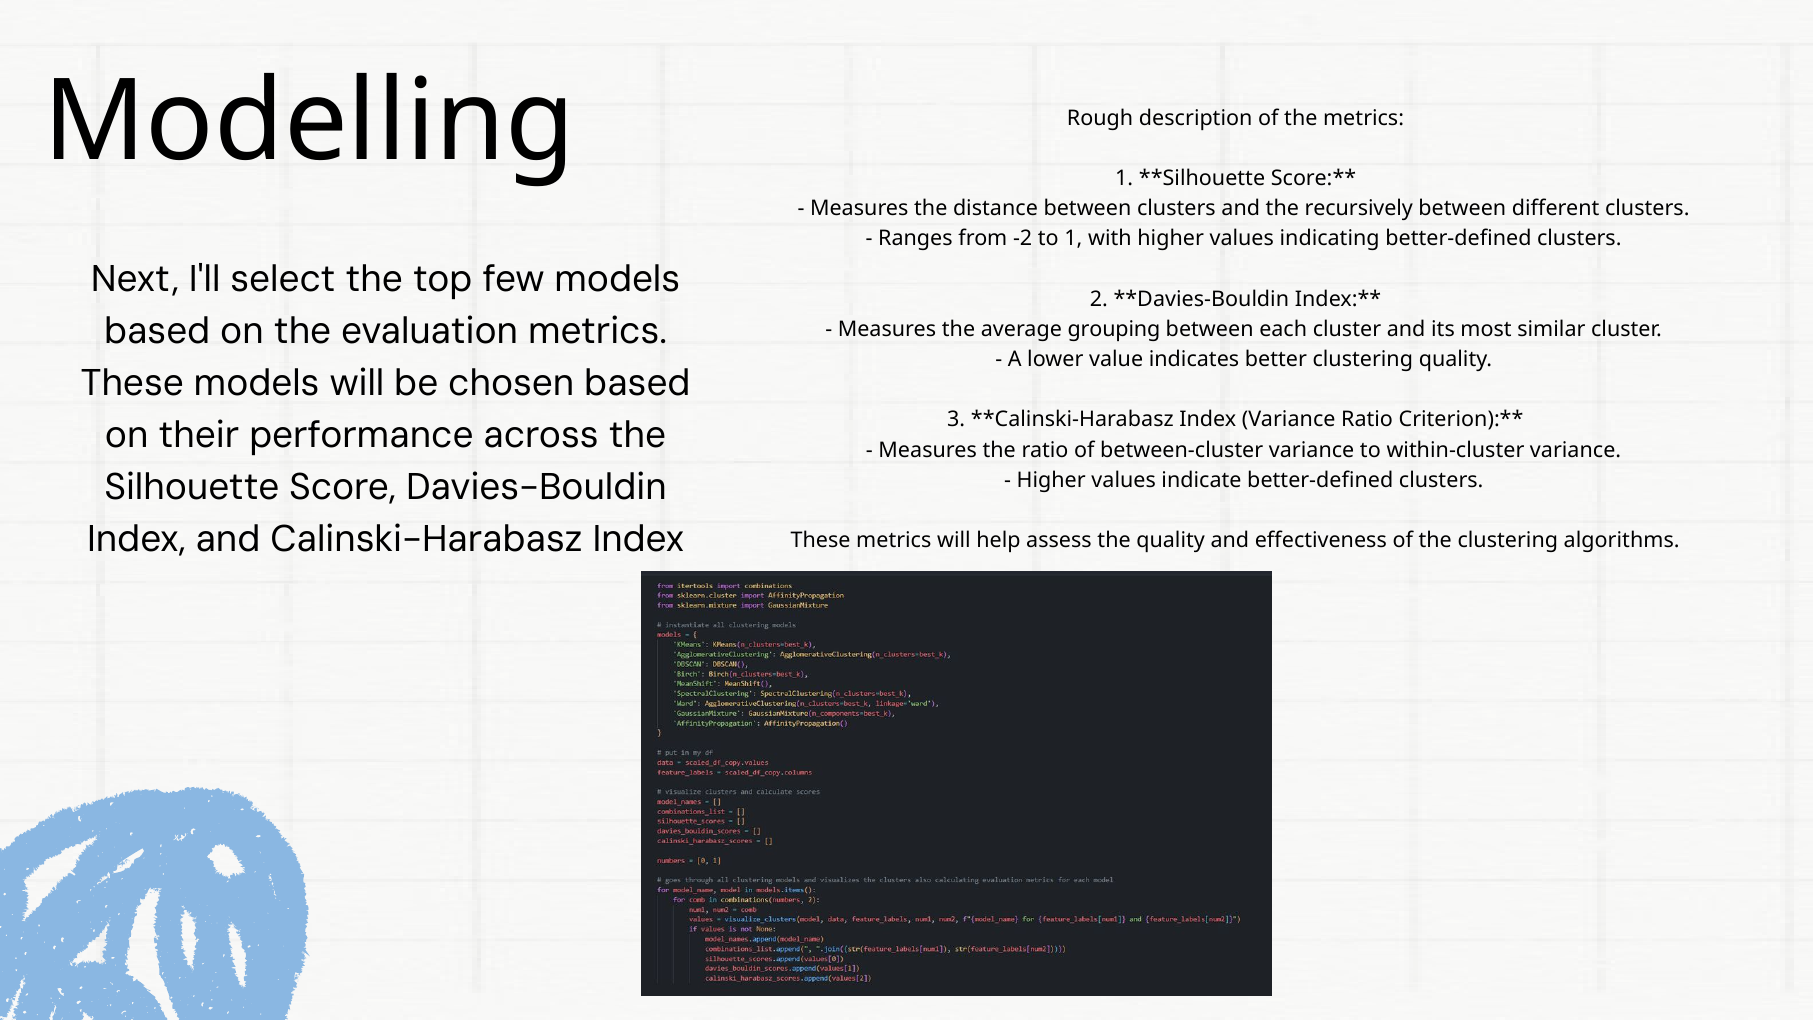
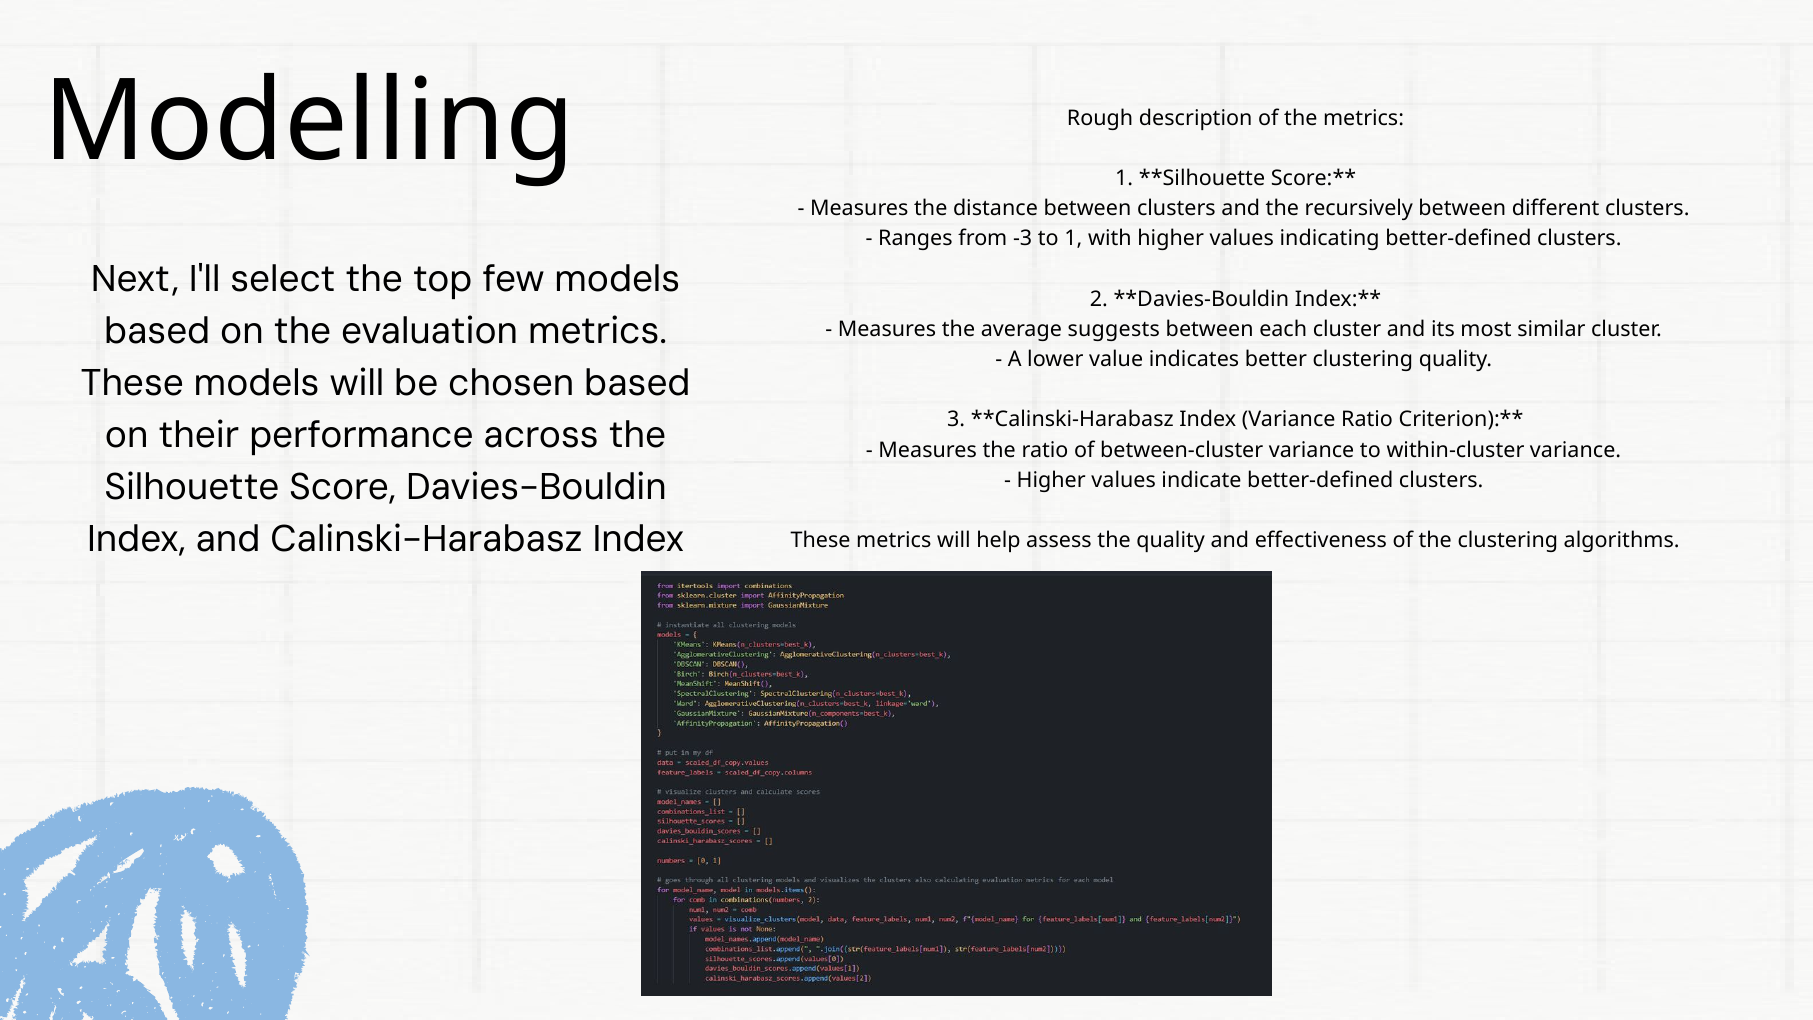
-2: -2 -> -3
grouping: grouping -> suggests
